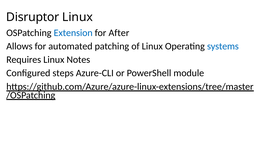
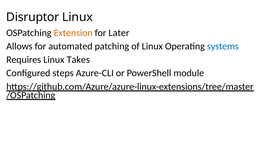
Extension colour: blue -> orange
After: After -> Later
Notes: Notes -> Takes
